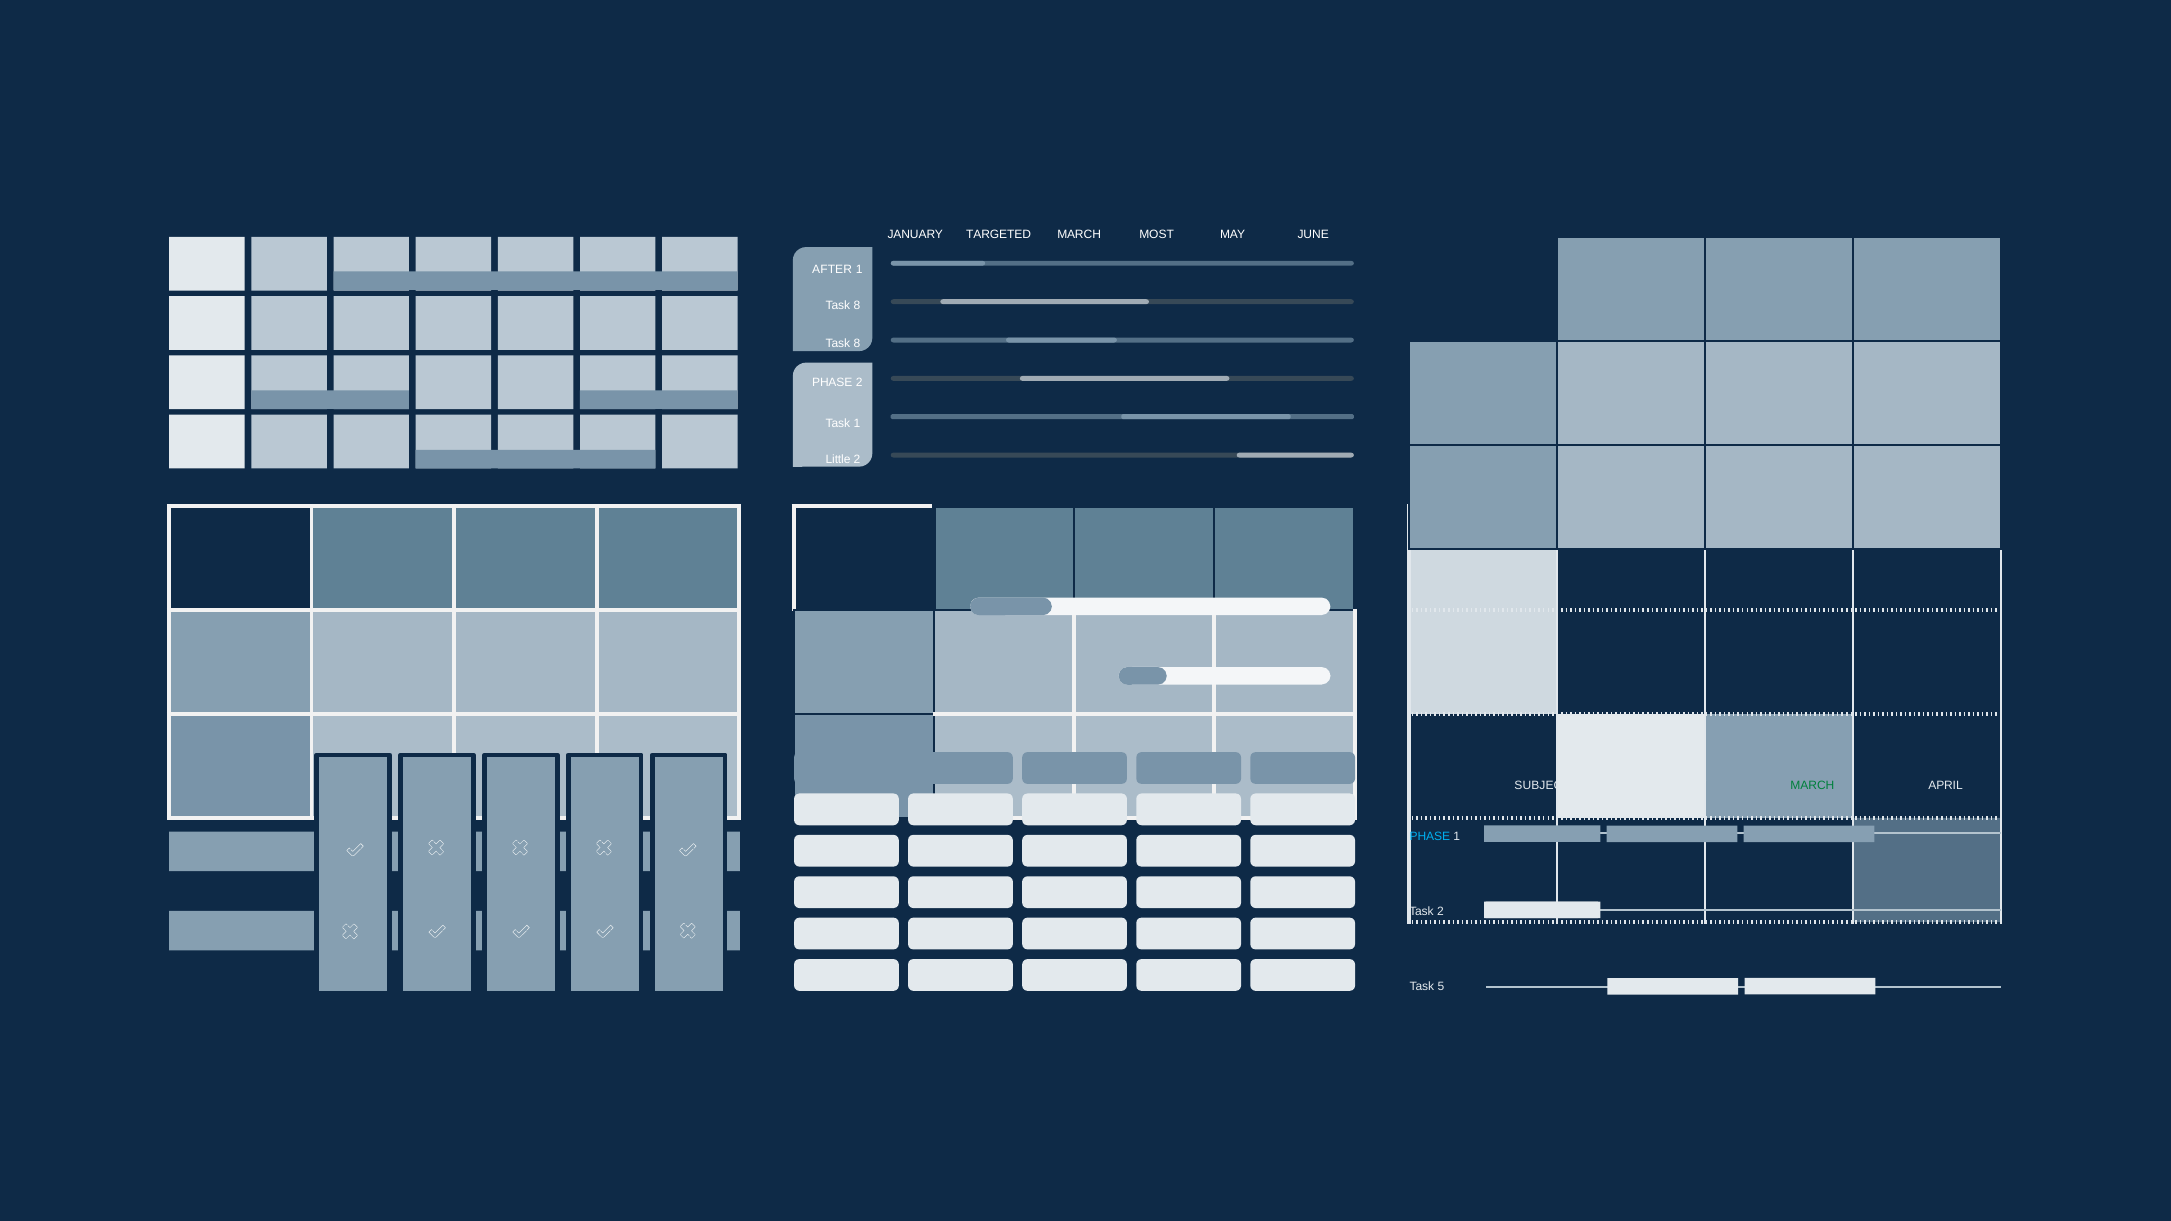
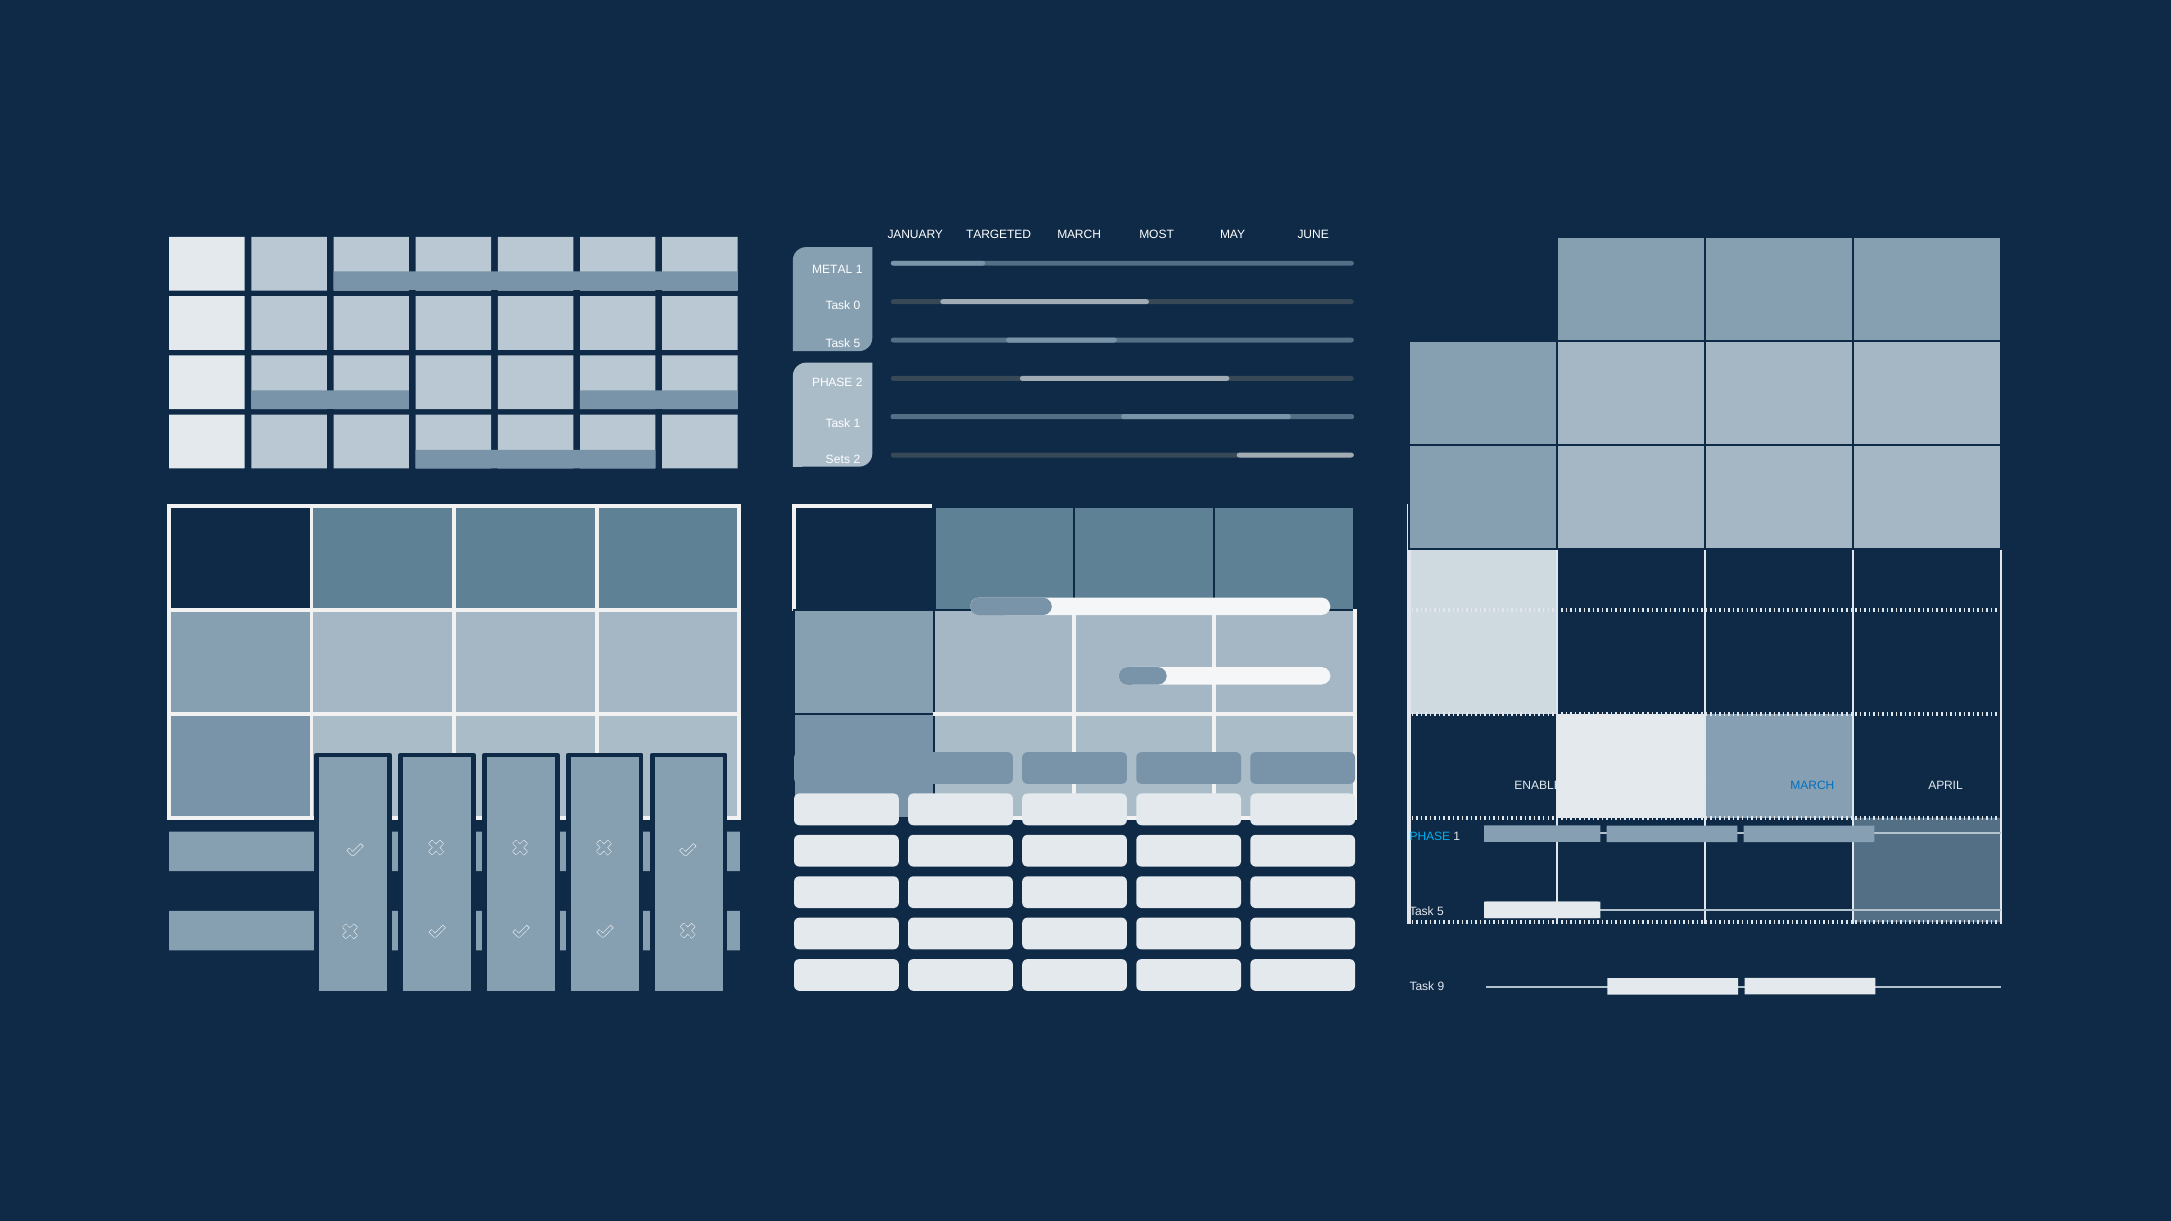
AFTER: AFTER -> METAL
8 at (857, 306): 8 -> 0
8 at (857, 344): 8 -> 5
Little: Little -> Sets
SUBJECT: SUBJECT -> ENABLES
MARCH at (1812, 786) colour: green -> blue
2 at (1440, 912): 2 -> 5
5: 5 -> 9
